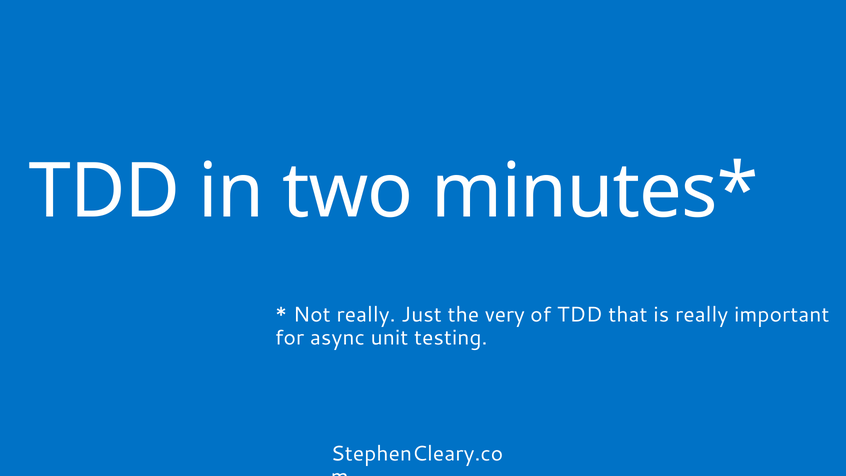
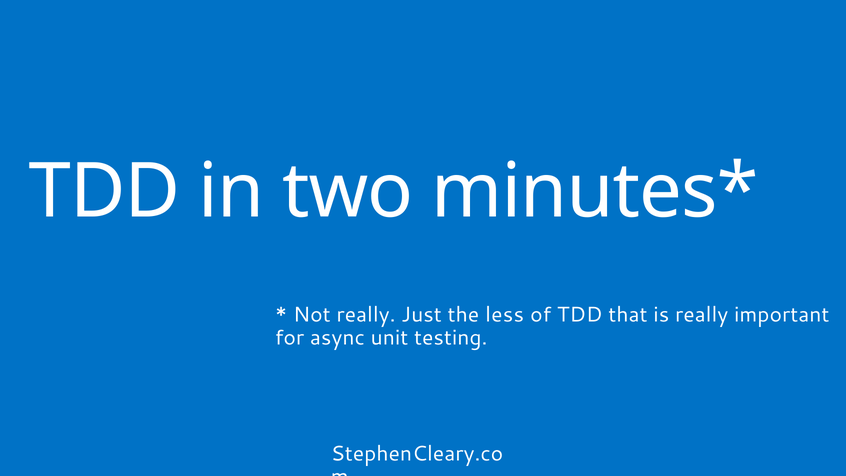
very: very -> less
